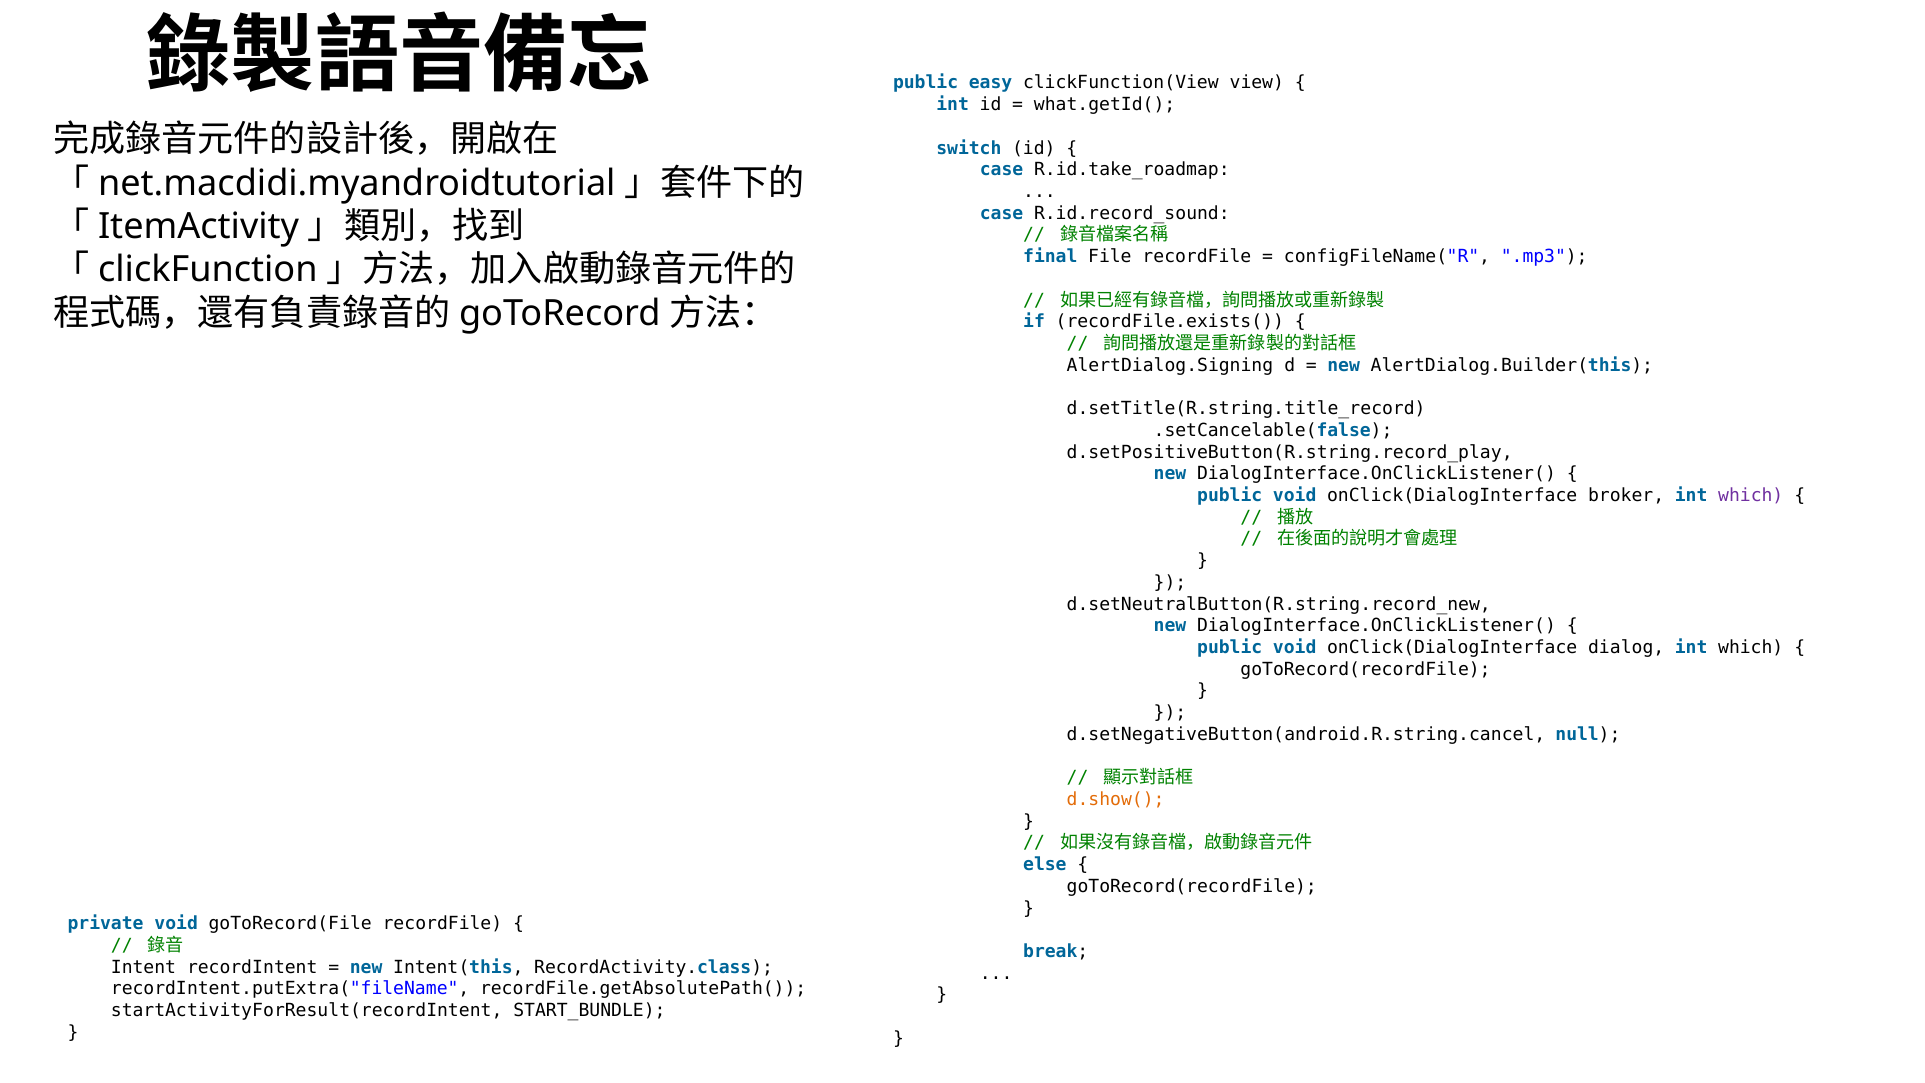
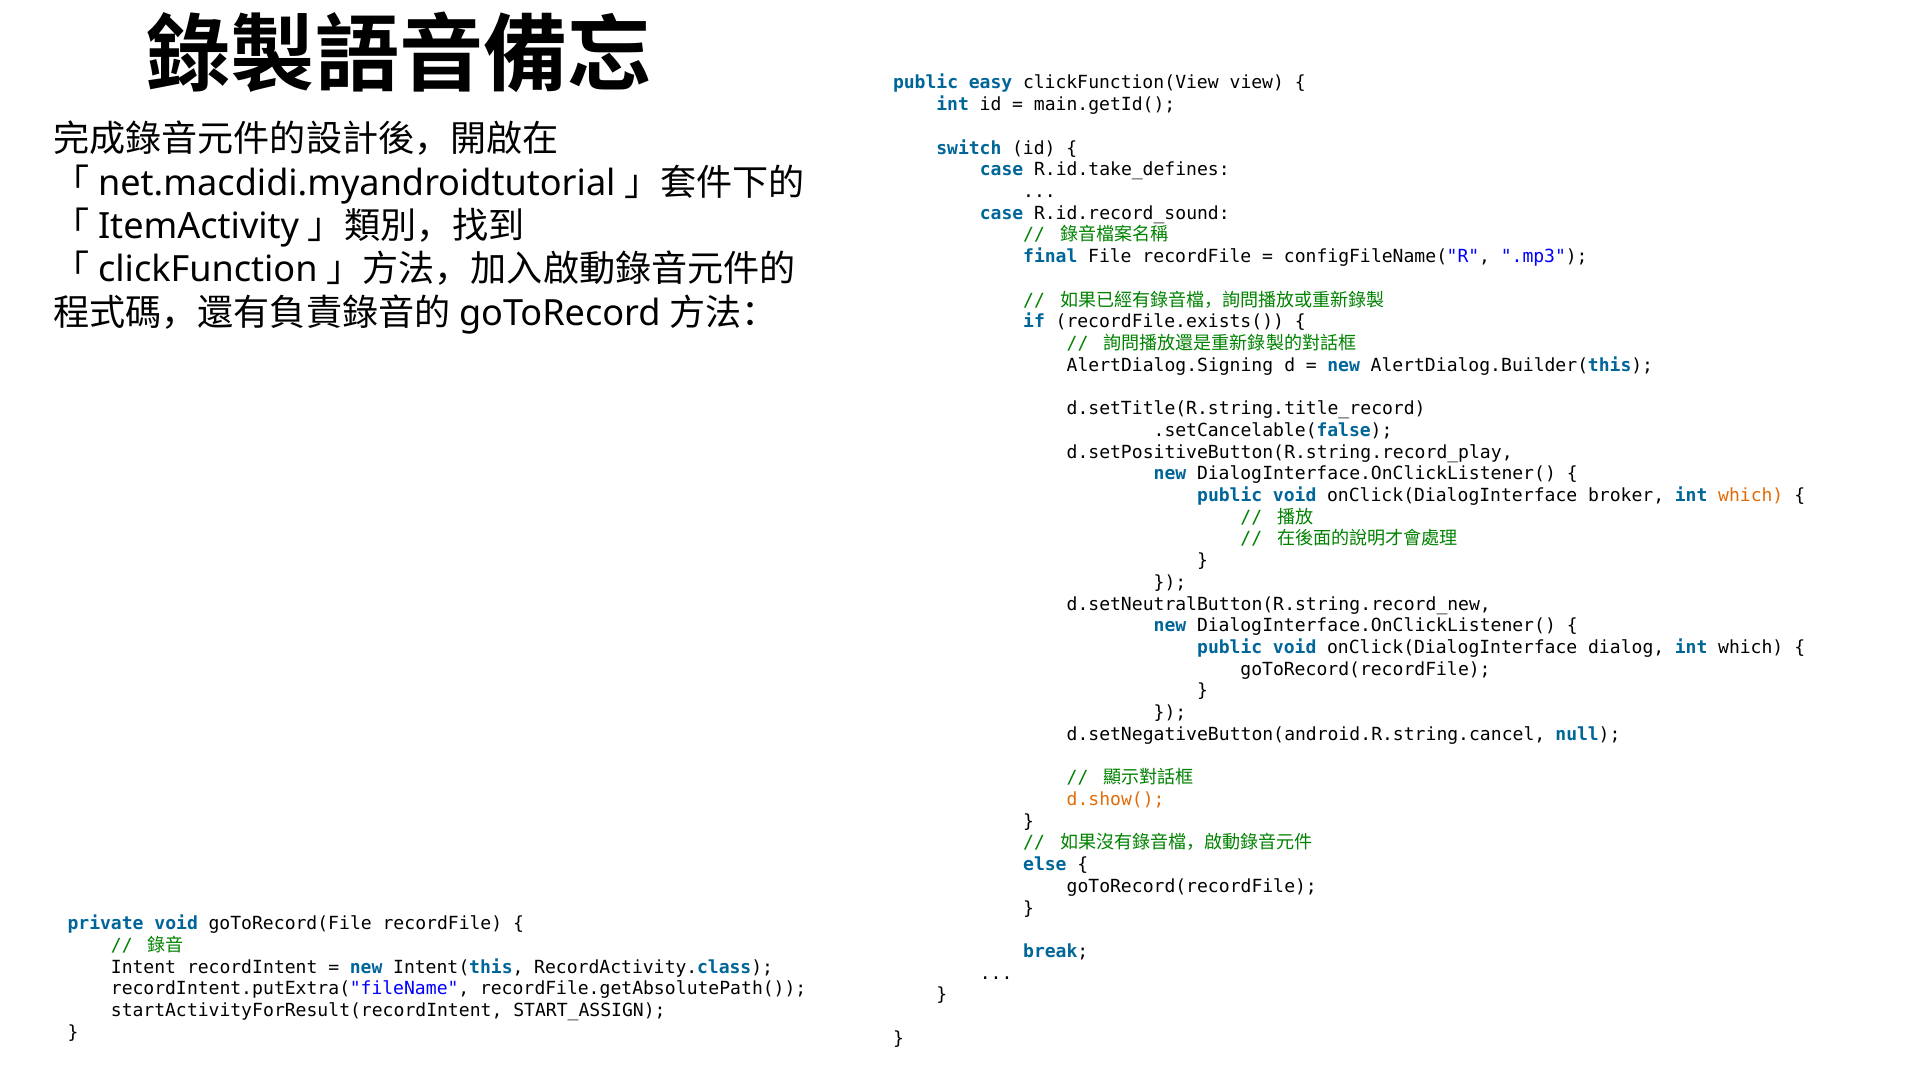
what.getId(: what.getId( -> main.getId(
R.id.take_roadmap: R.id.take_roadmap -> R.id.take_defines
which at (1751, 495) colour: purple -> orange
START_BUNDLE: START_BUNDLE -> START_ASSIGN
